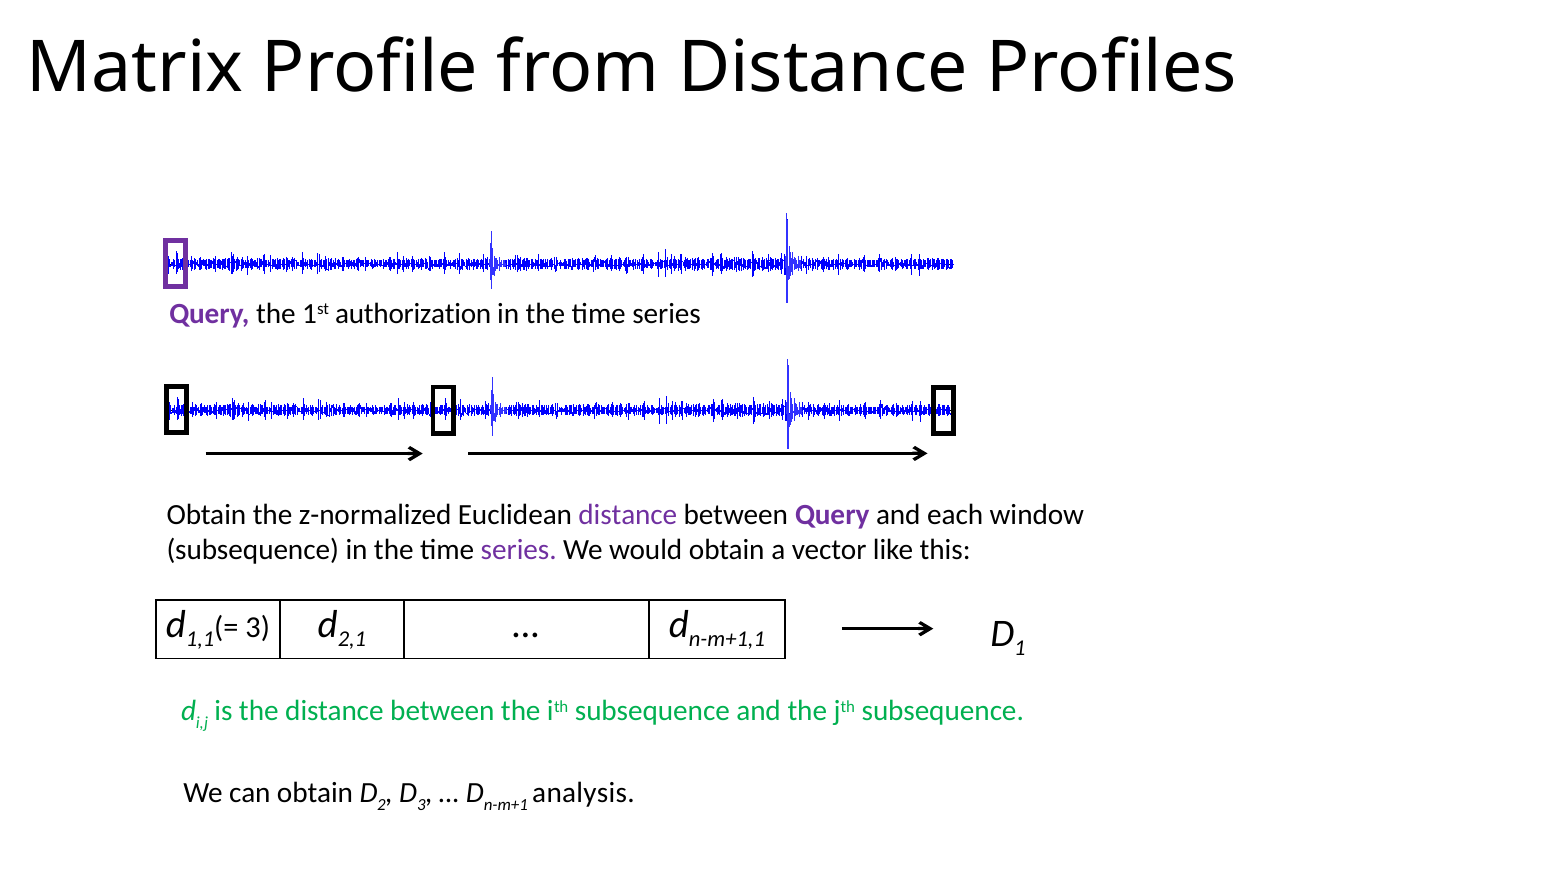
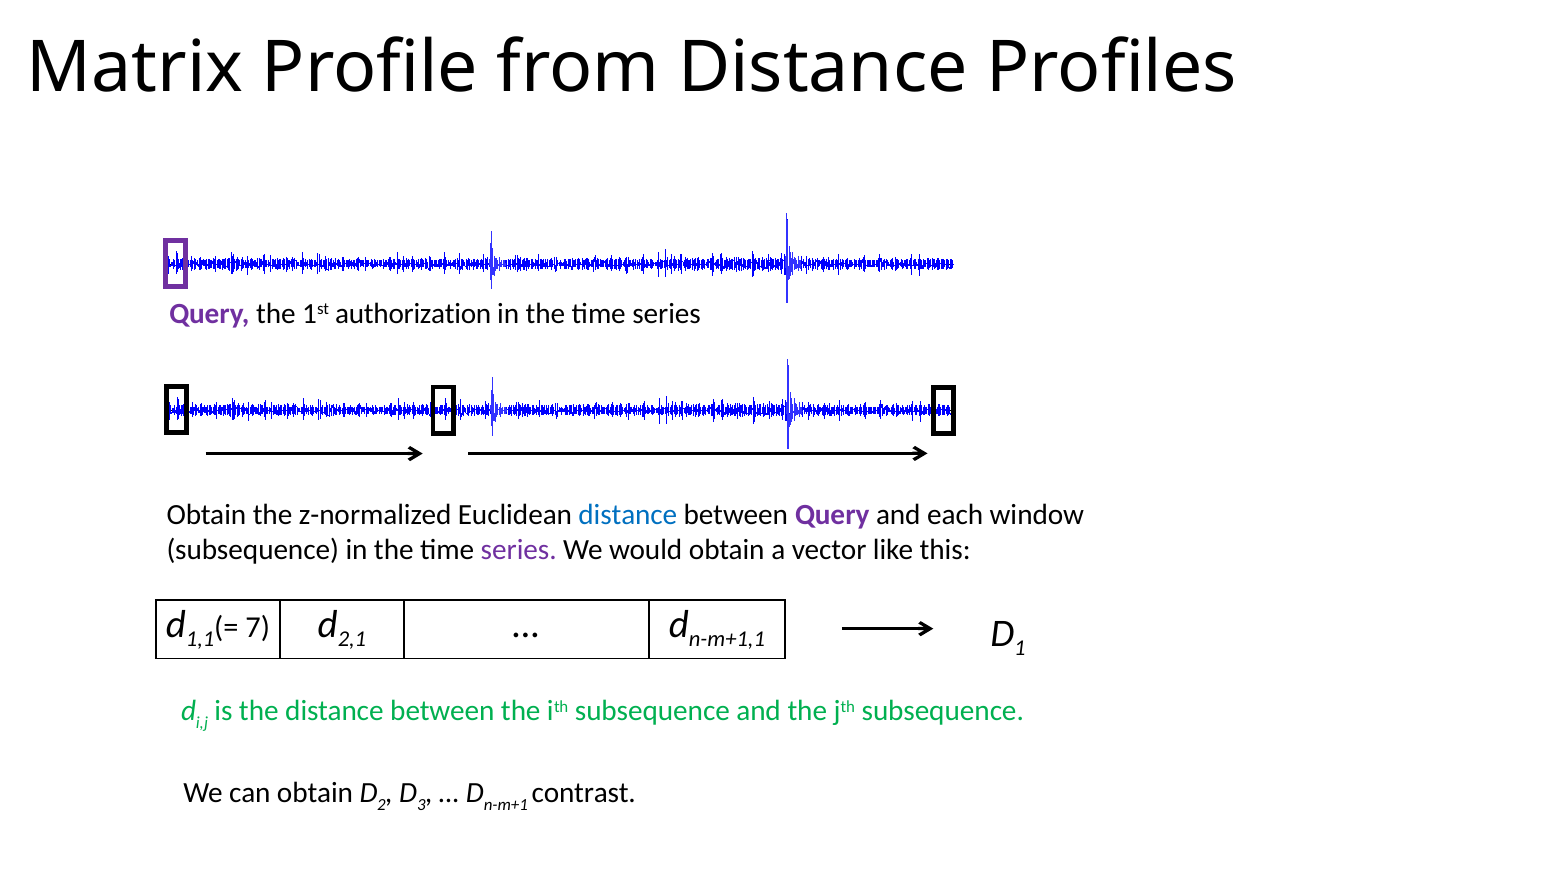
distance at (628, 515) colour: purple -> blue
3 at (258, 627): 3 -> 7
analysis: analysis -> contrast
